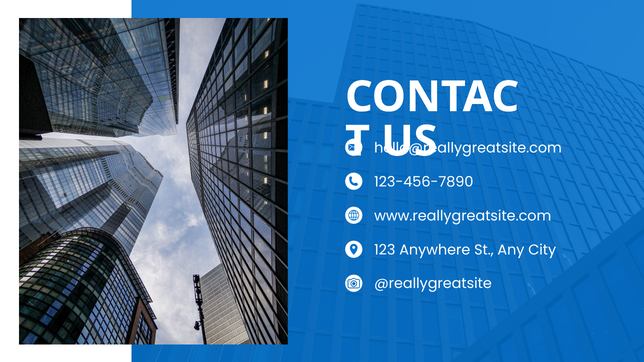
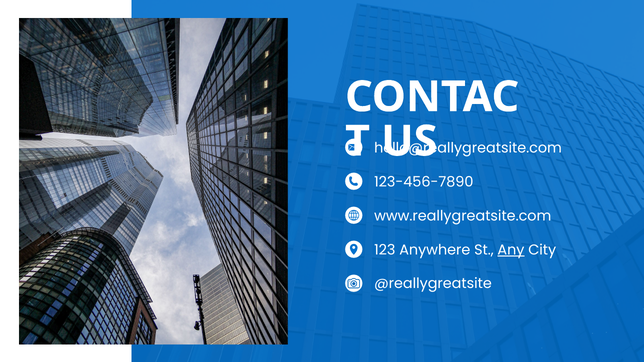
Any underline: none -> present
